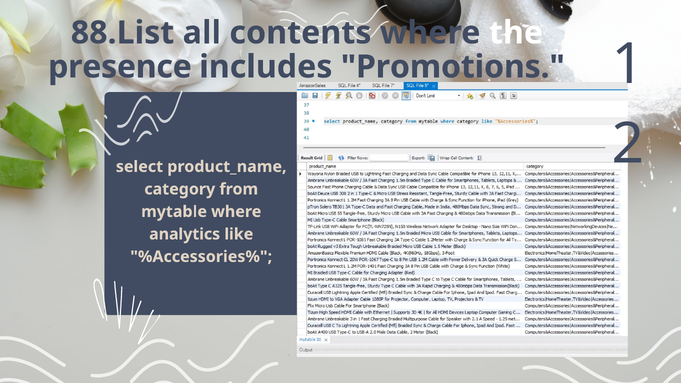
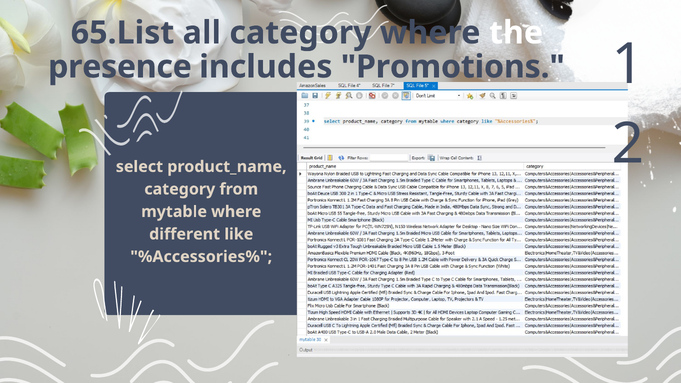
88.List: 88.List -> 65.List
all contents: contents -> category
analytics: analytics -> different
